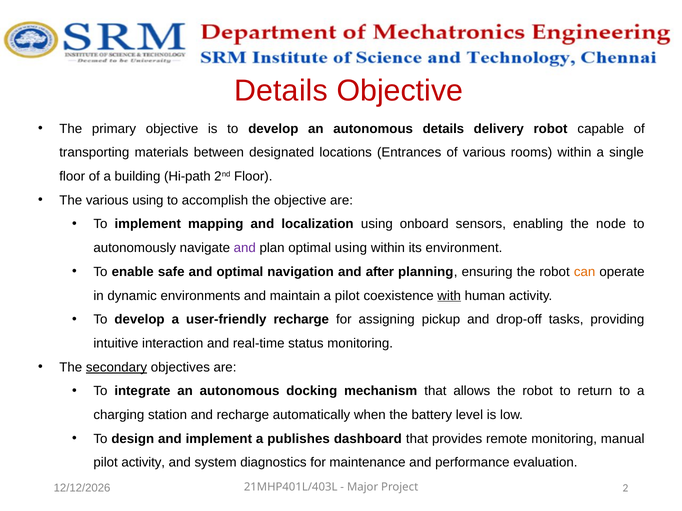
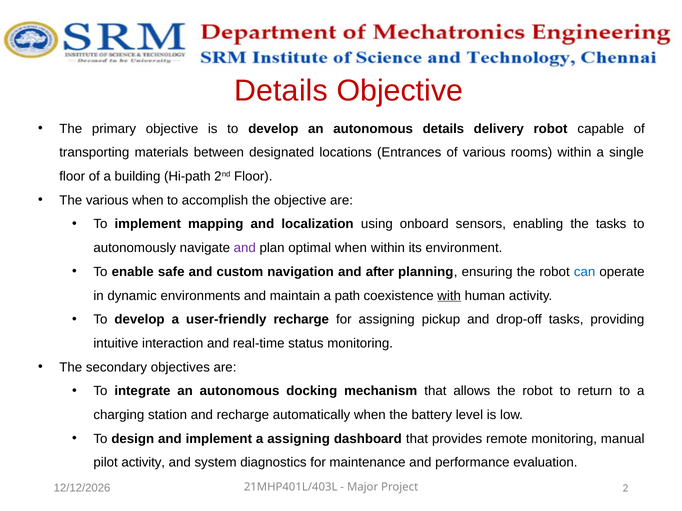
various using: using -> when
the node: node -> tasks
optimal using: using -> when
and optimal: optimal -> custom
can colour: orange -> blue
a pilot: pilot -> path
secondary underline: present -> none
a publishes: publishes -> assigning
